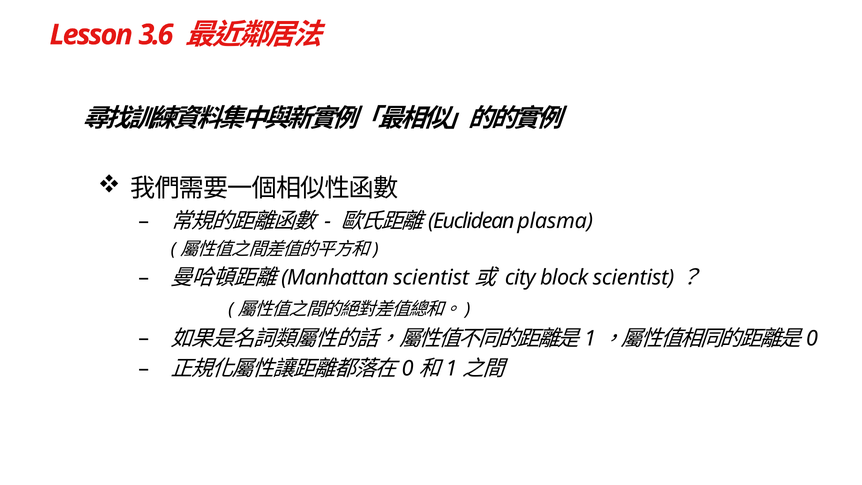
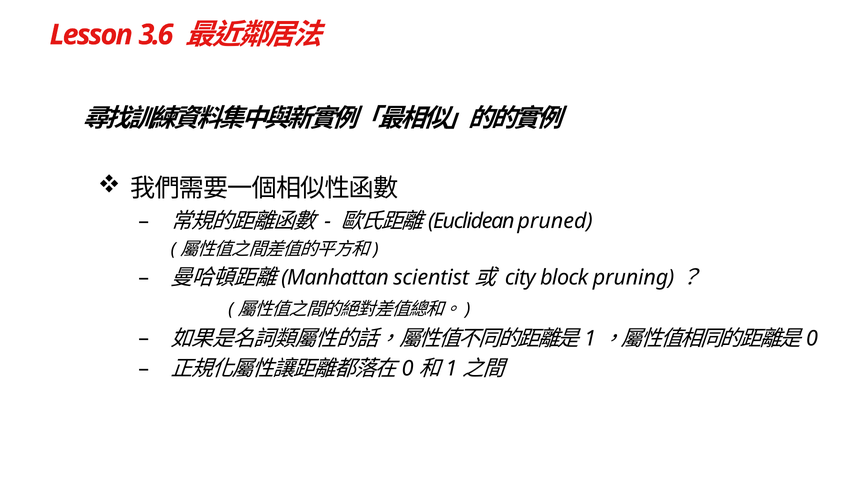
plasma: plasma -> pruned
block scientist: scientist -> pruning
